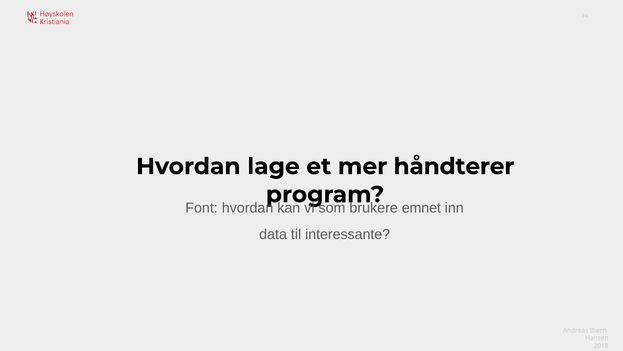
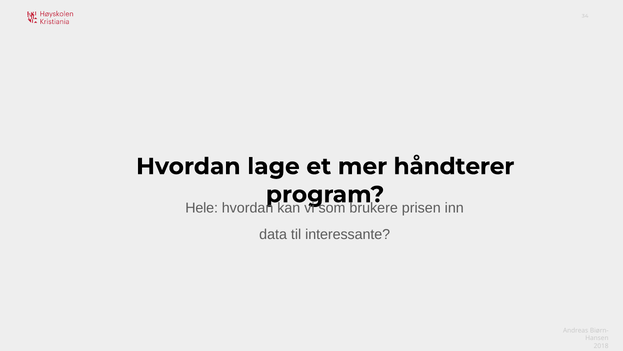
Font: Font -> Hele
emnet: emnet -> prisen
